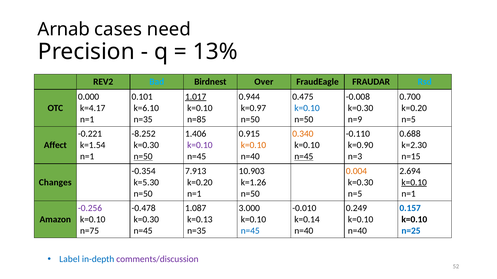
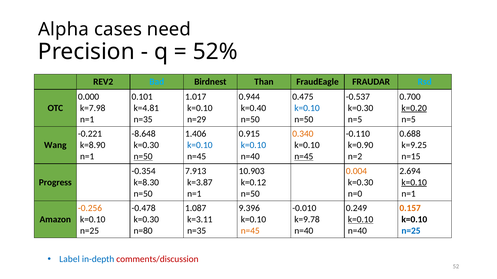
Arnab: Arnab -> Alpha
13%: 13% -> 52%
Over: Over -> Than
1.017 underline: present -> none
-0.008: -0.008 -> -0.537
k=4.17: k=4.17 -> k=7.98
k=6.10: k=6.10 -> k=4.81
k=0.97: k=0.97 -> k=0.40
k=0.20 at (414, 108) underline: none -> present
n=85: n=85 -> n=29
n=9 at (355, 120): n=9 -> n=5
-8.252: -8.252 -> -8.648
Affect: Affect -> Wang
k=1.54: k=1.54 -> k=8.90
k=0.10 at (200, 145) colour: purple -> blue
k=0.10 at (253, 145) colour: orange -> blue
k=2.30: k=2.30 -> k=9.25
n=3: n=3 -> n=2
Changes: Changes -> Progress
k=5.30: k=5.30 -> k=8.30
k=0.20 at (200, 183): k=0.20 -> k=3.87
k=1.26: k=1.26 -> k=0.12
n=5 at (355, 194): n=5 -> n=0
-0.256 colour: purple -> orange
3.000: 3.000 -> 9.396
0.157 colour: blue -> orange
k=0.13: k=0.13 -> k=3.11
k=0.14: k=0.14 -> k=9.78
k=0.10 at (361, 220) underline: none -> present
n=75 at (89, 231): n=75 -> n=25
n=45 at (143, 231): n=45 -> n=80
n=45 at (250, 231) colour: blue -> orange
comments/discussion colour: purple -> red
